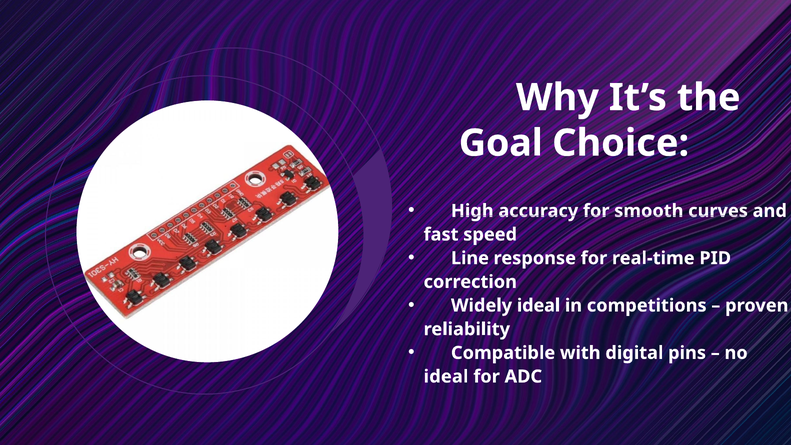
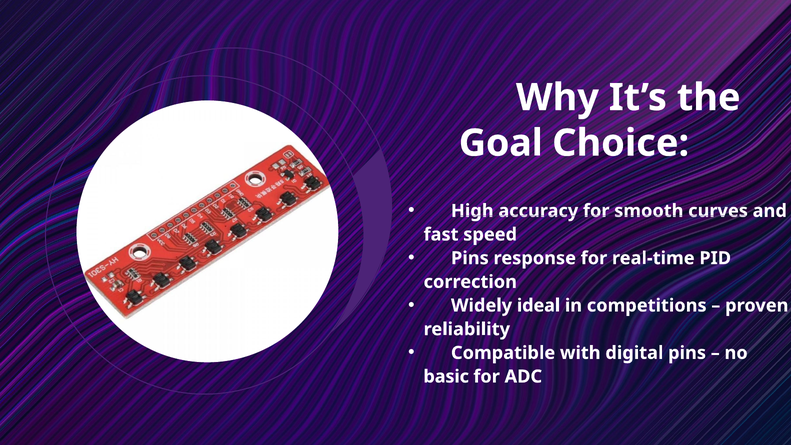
Line at (470, 258): Line -> Pins
ideal at (446, 377): ideal -> basic
